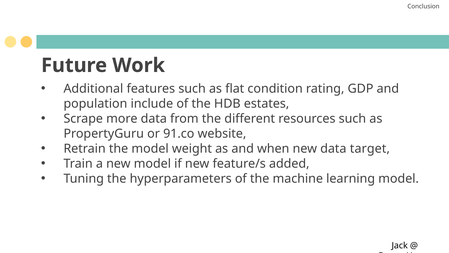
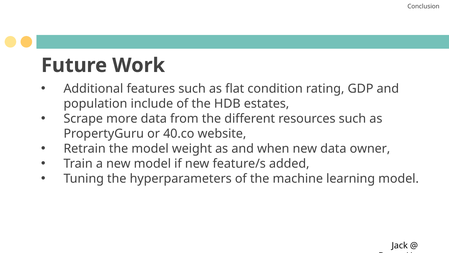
91.co: 91.co -> 40.co
target: target -> owner
